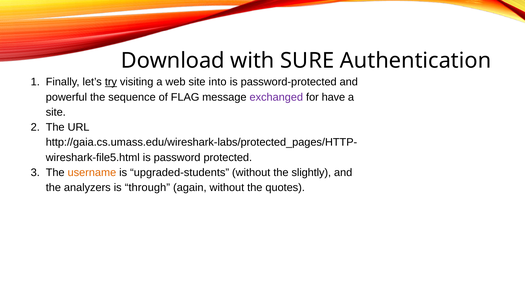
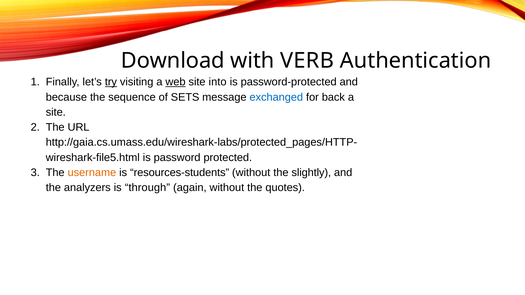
SURE: SURE -> VERB
web underline: none -> present
powerful: powerful -> because
FLAG: FLAG -> SETS
exchanged colour: purple -> blue
have: have -> back
upgraded-students: upgraded-students -> resources-students
